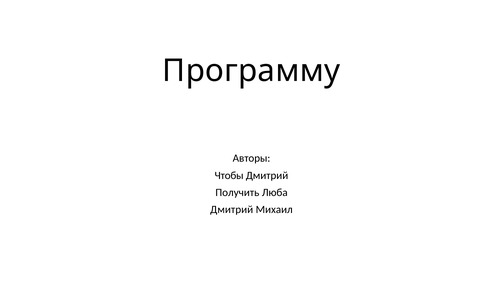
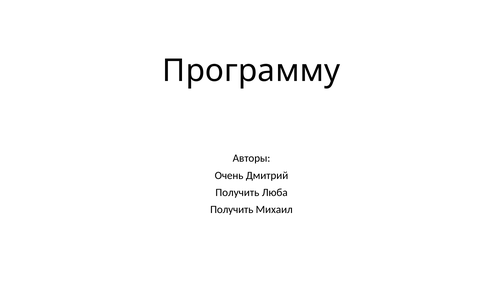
Чтобы: Чтобы -> Очень
Дмитрий at (232, 210): Дмитрий -> Получить
